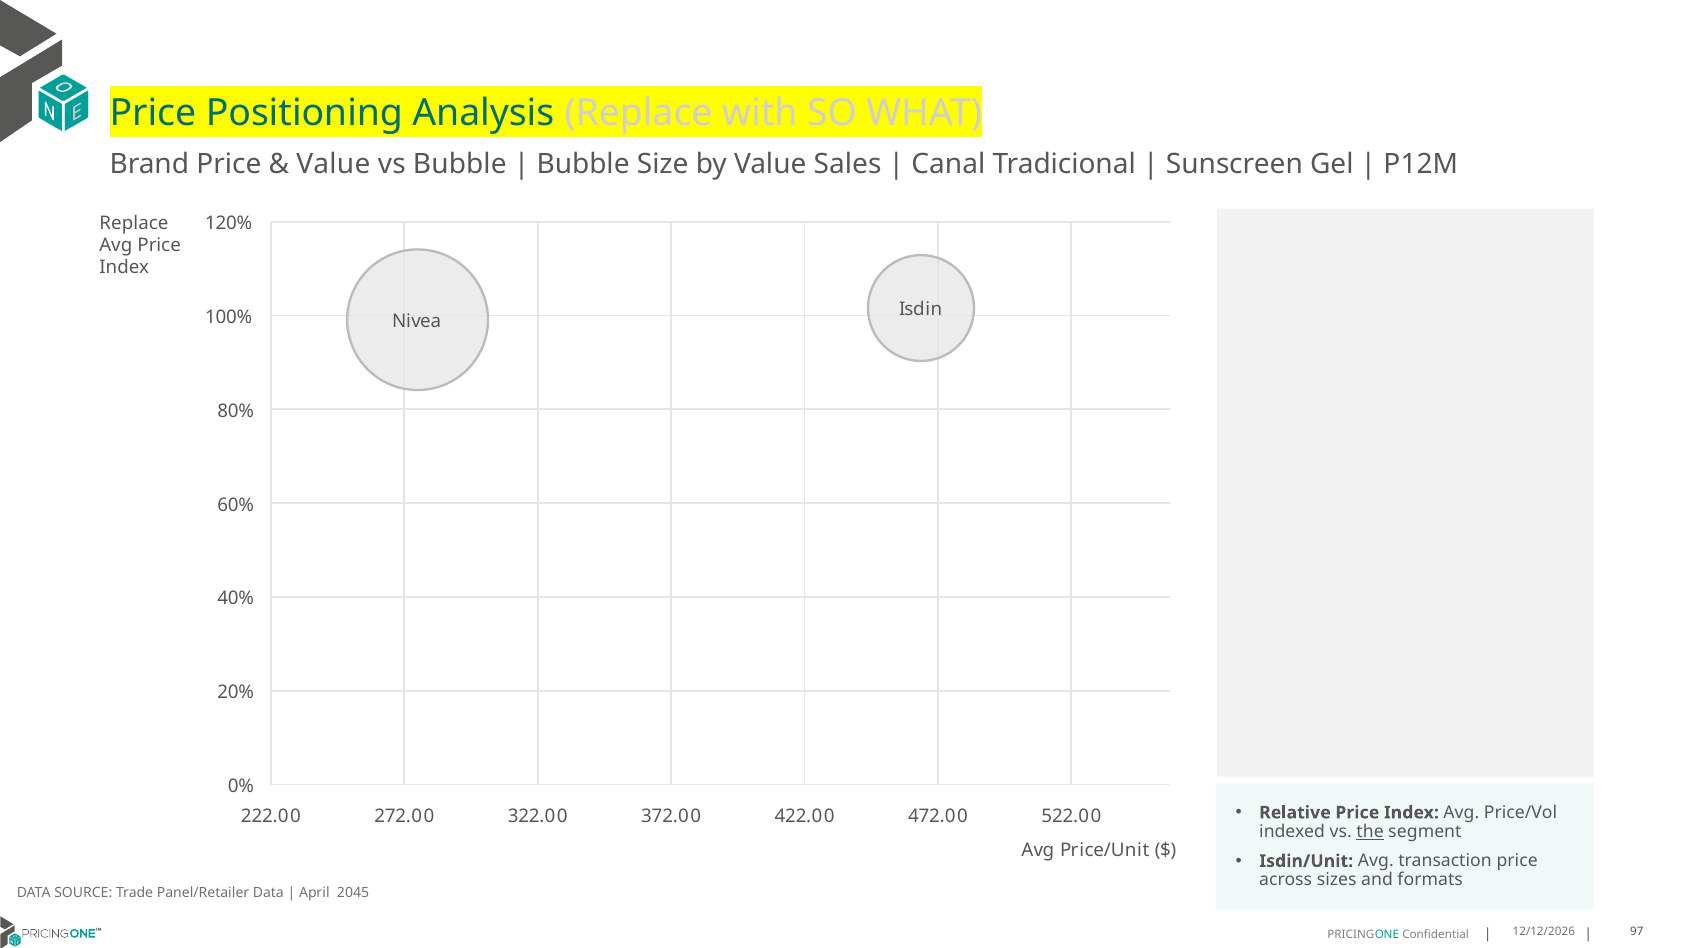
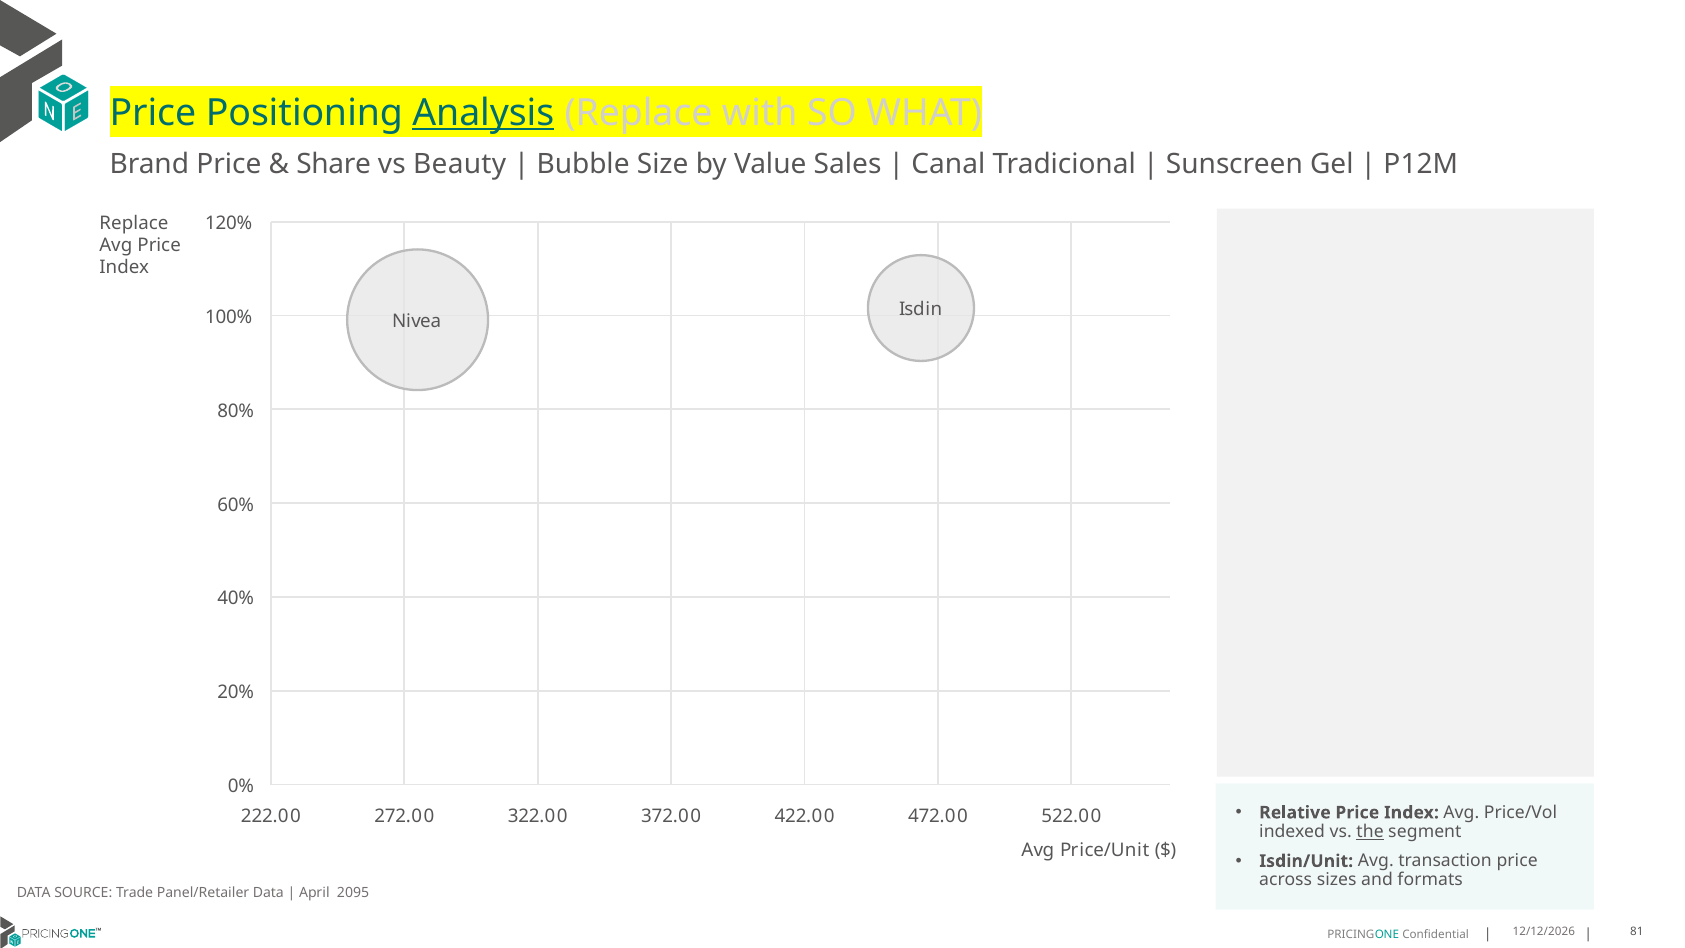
Analysis underline: none -> present
Value at (333, 164): Value -> Share
vs Bubble: Bubble -> Beauty
2045: 2045 -> 2095
97: 97 -> 81
